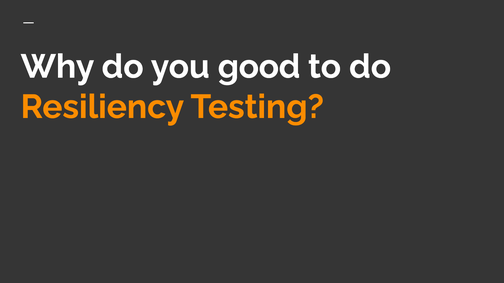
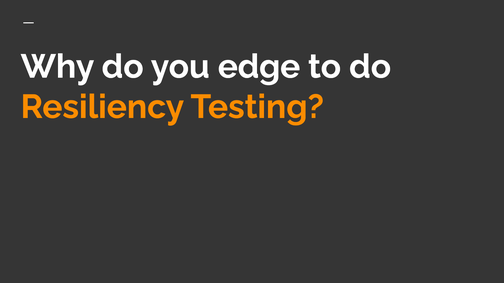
good: good -> edge
